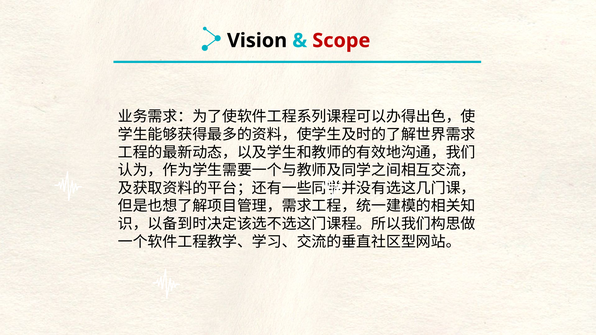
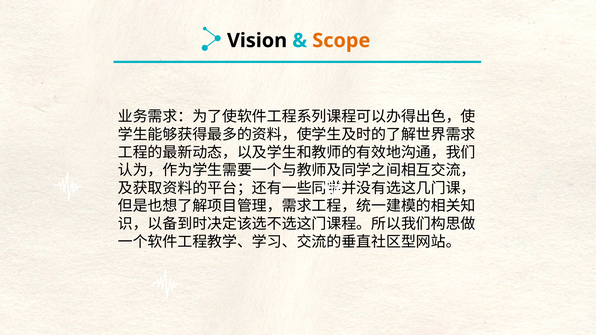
Scope colour: red -> orange
